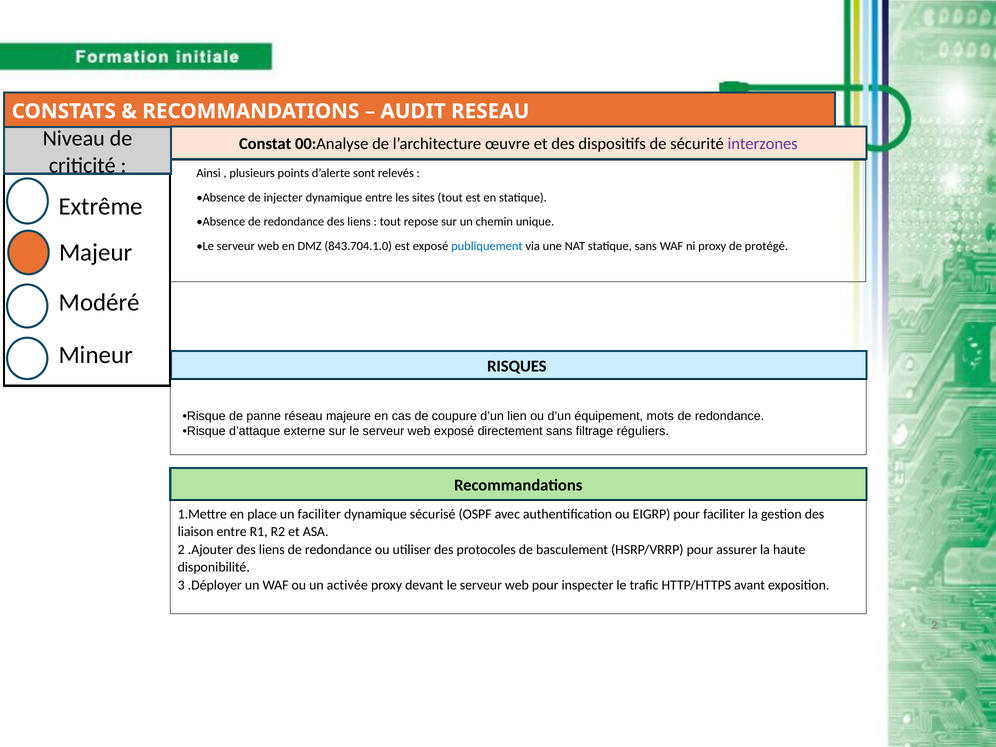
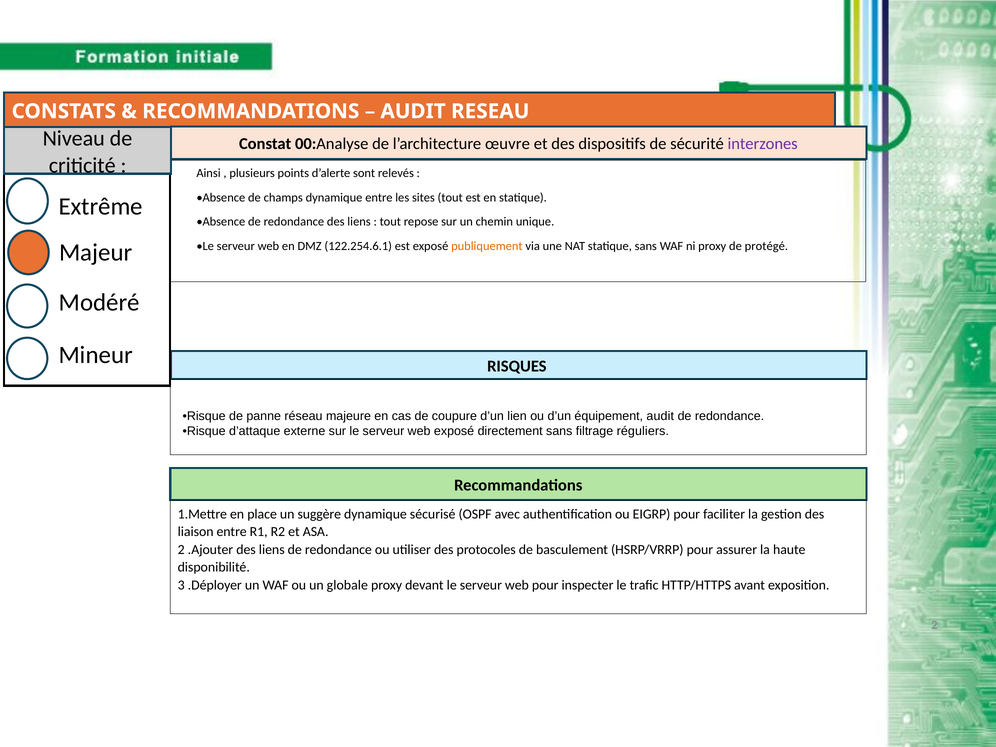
injecter: injecter -> champs
843.704.1.0: 843.704.1.0 -> 122.254.6.1
publiquement colour: blue -> orange
équipement mots: mots -> audit
un faciliter: faciliter -> suggère
activée: activée -> globale
